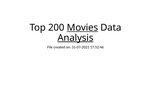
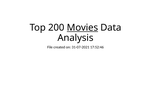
Analysis underline: present -> none
